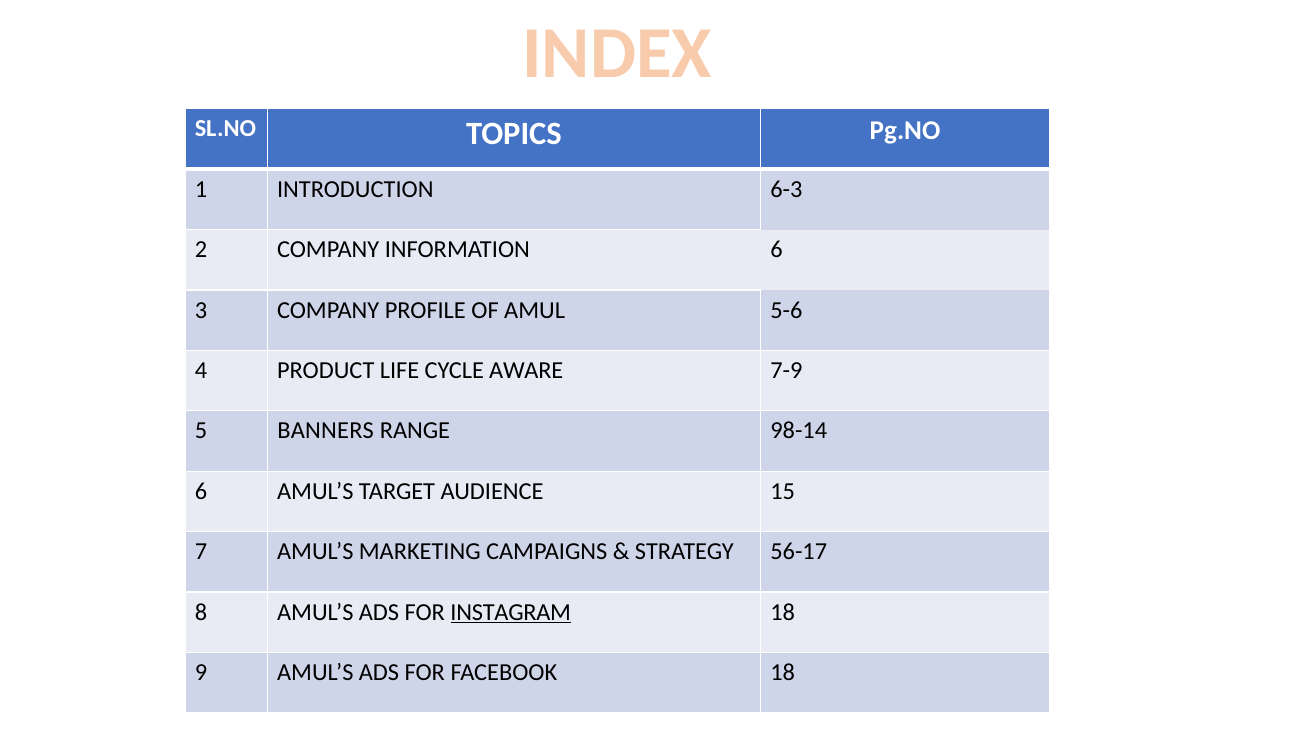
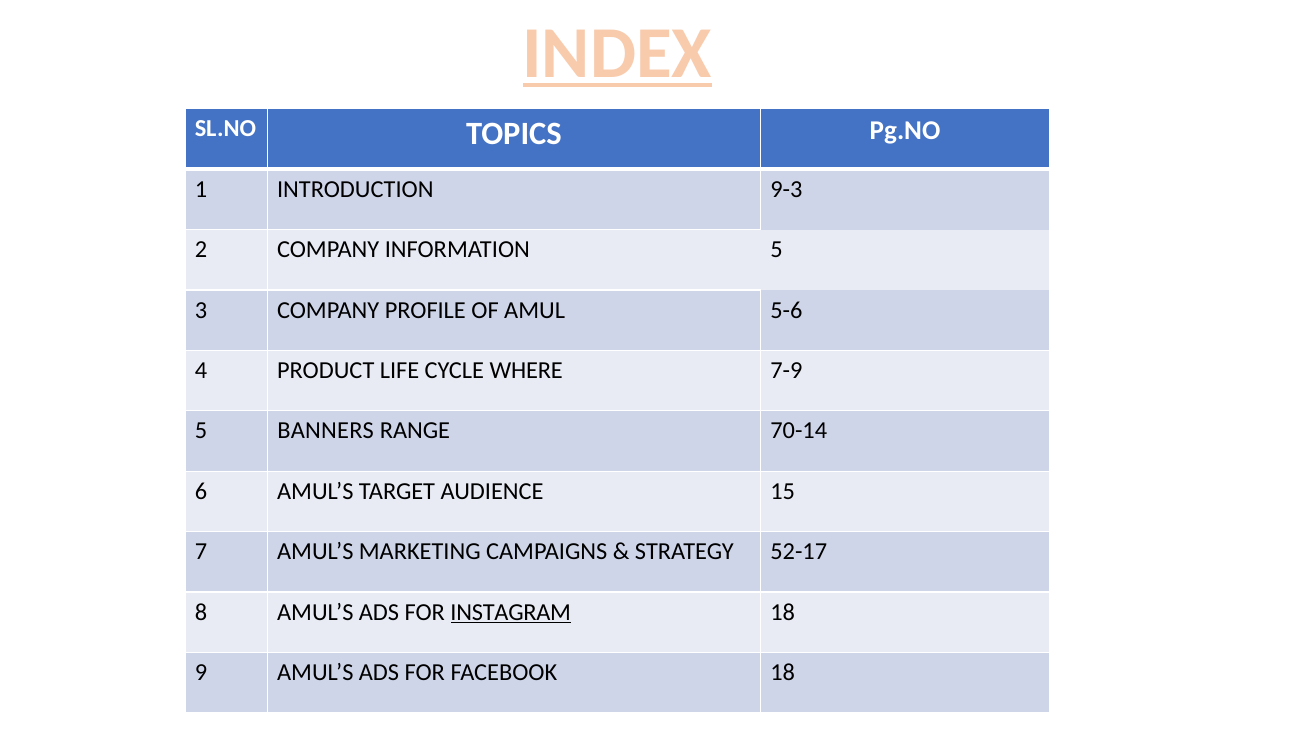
INDEX underline: none -> present
6-3: 6-3 -> 9-3
INFORMATION 6: 6 -> 5
AWARE: AWARE -> WHERE
98-14: 98-14 -> 70-14
56-17: 56-17 -> 52-17
